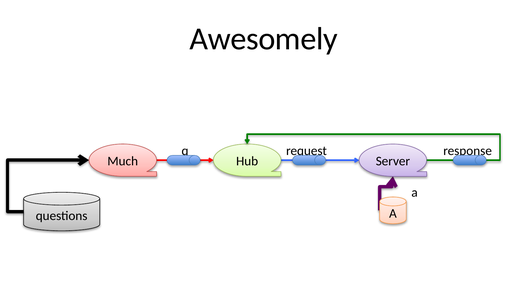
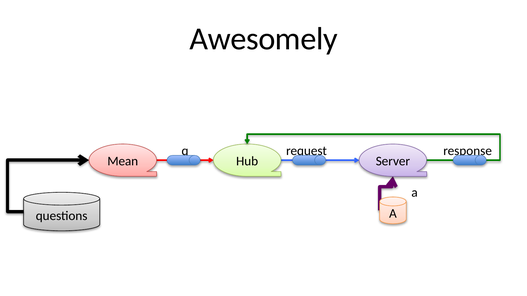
Much: Much -> Mean
